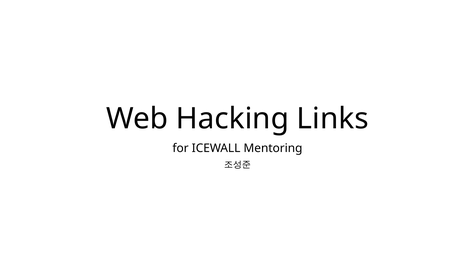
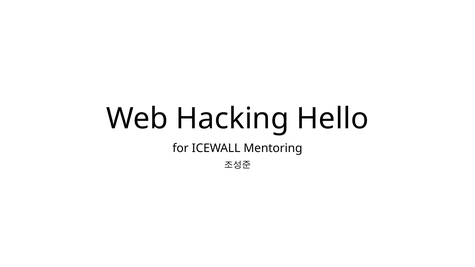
Links: Links -> Hello
